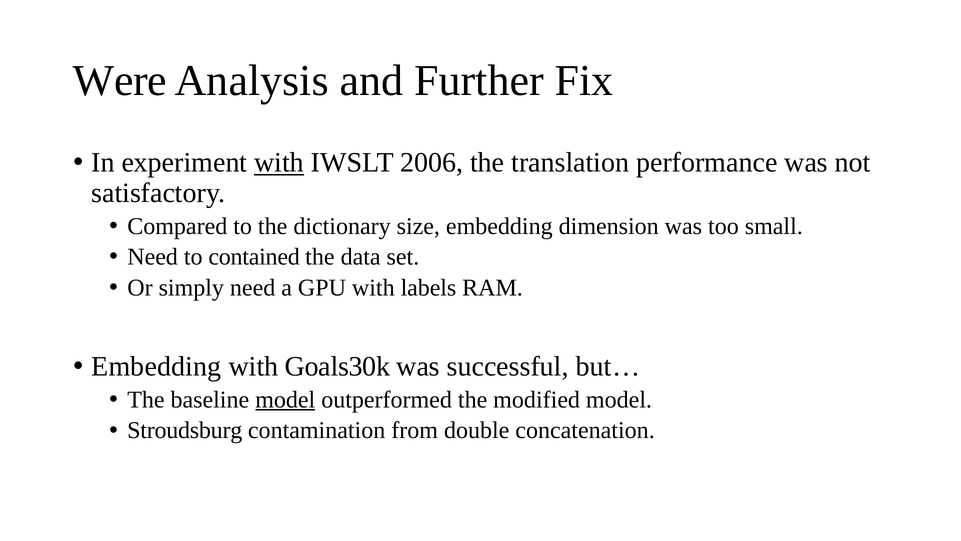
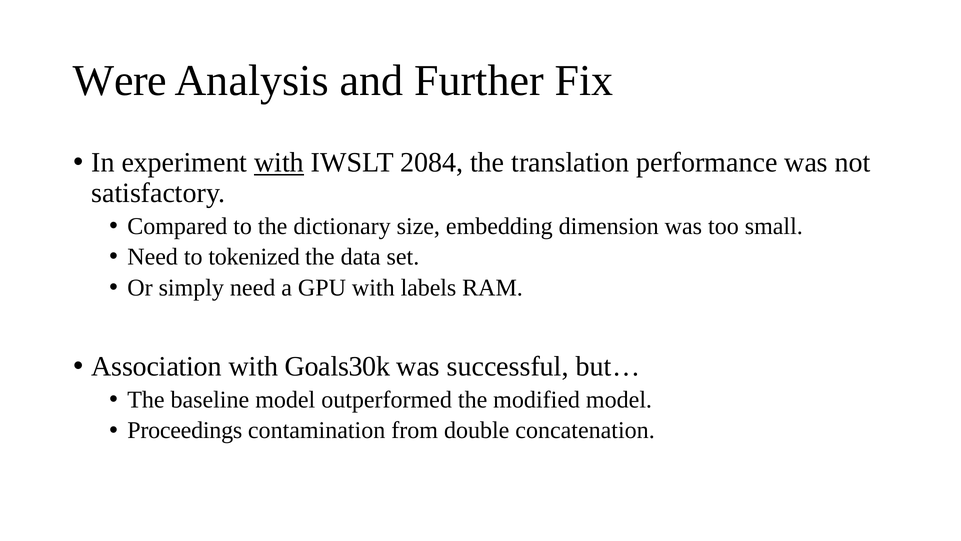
2006: 2006 -> 2084
contained: contained -> tokenized
Embedding at (156, 366): Embedding -> Association
model at (285, 399) underline: present -> none
Stroudsburg: Stroudsburg -> Proceedings
